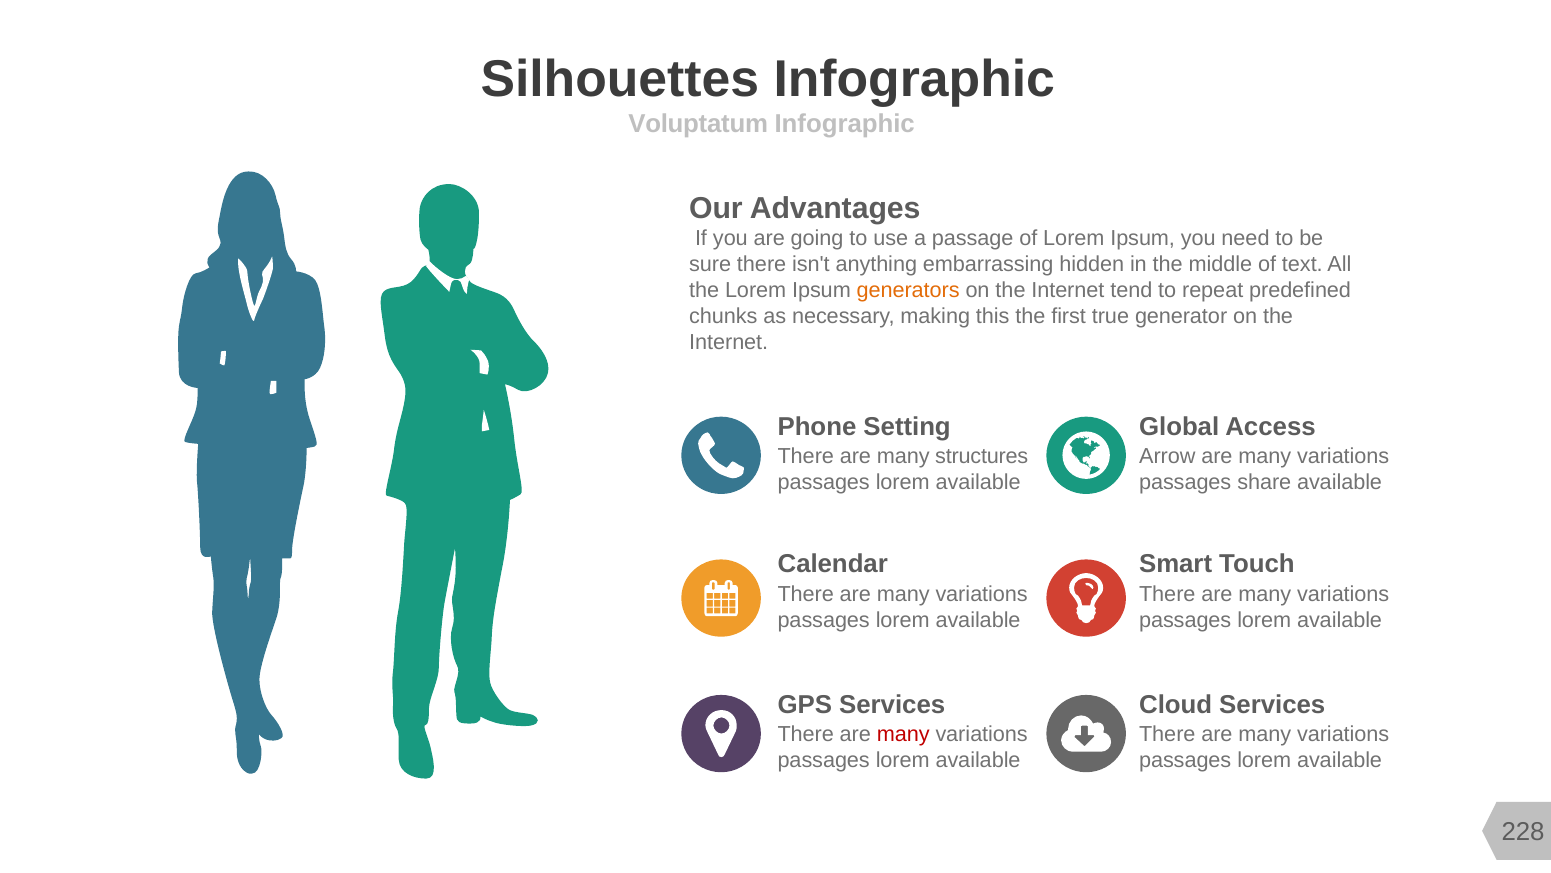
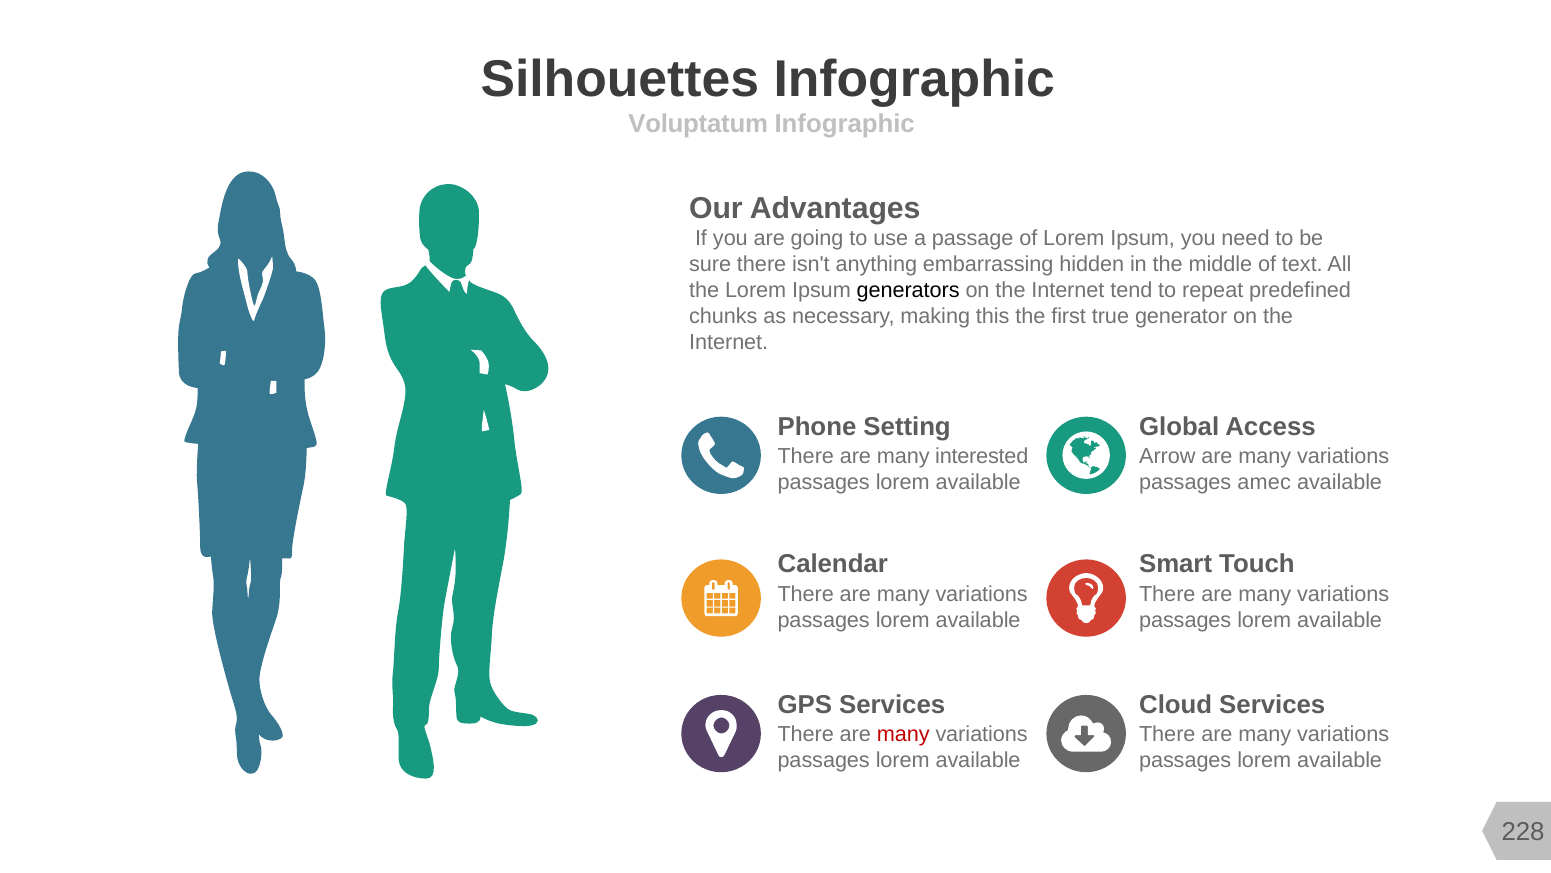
generators colour: orange -> black
structures: structures -> interested
share: share -> amec
